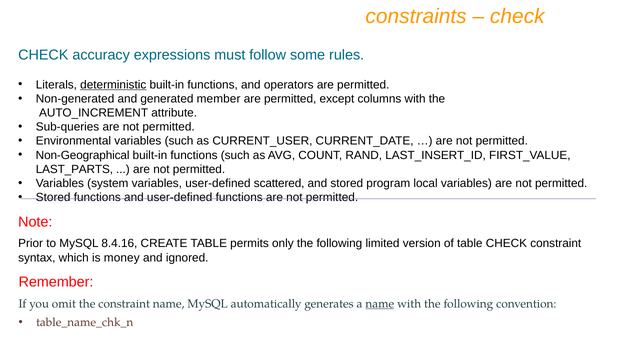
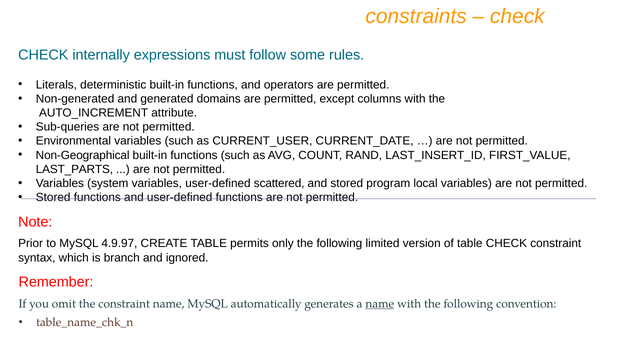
accuracy: accuracy -> internally
deterministic underline: present -> none
member: member -> domains
8.4.16: 8.4.16 -> 4.9.97
money: money -> branch
